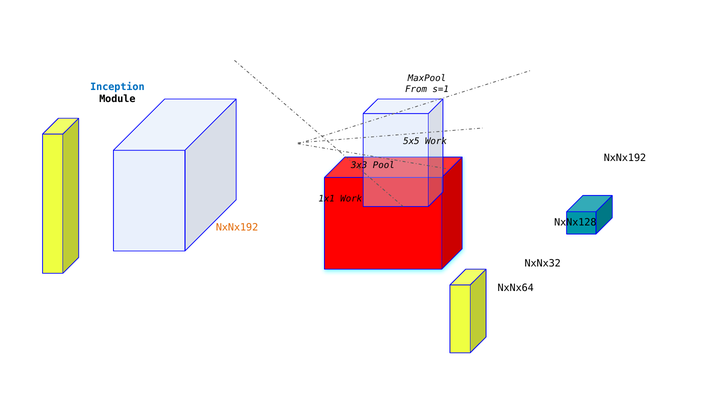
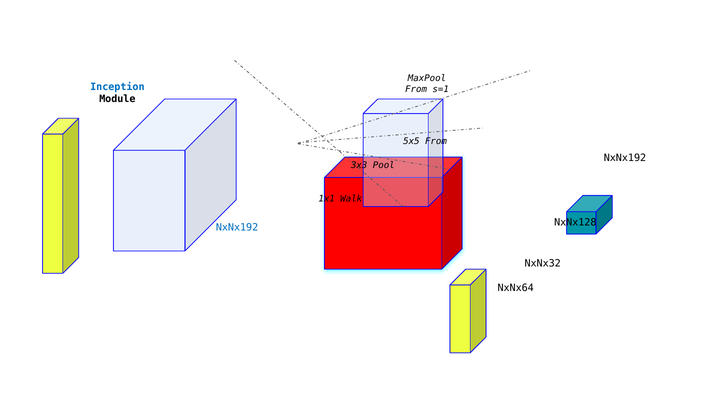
5x5 Work: Work -> From
1x1 Work: Work -> Walk
NxNx192 at (237, 228) colour: orange -> blue
